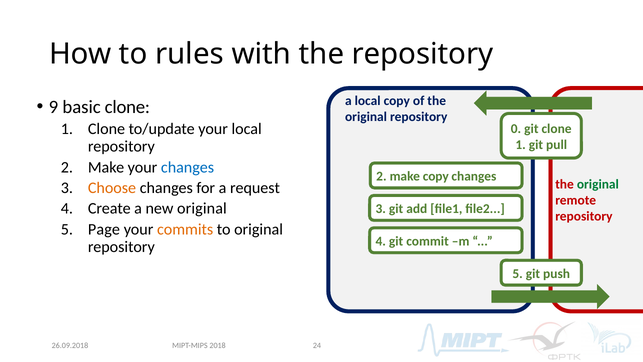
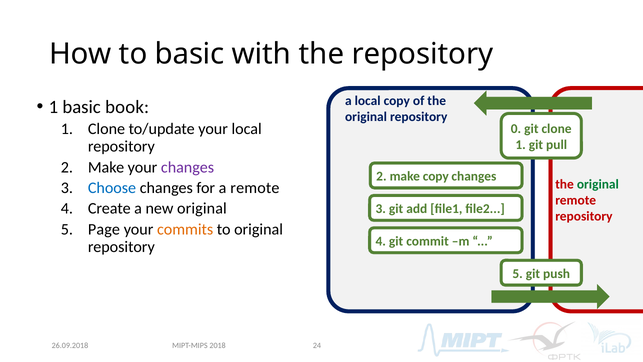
to rules: rules -> basic
9 at (53, 107): 9 -> 1
basic clone: clone -> book
changes at (188, 167) colour: blue -> purple
Choose colour: orange -> blue
a request: request -> remote
